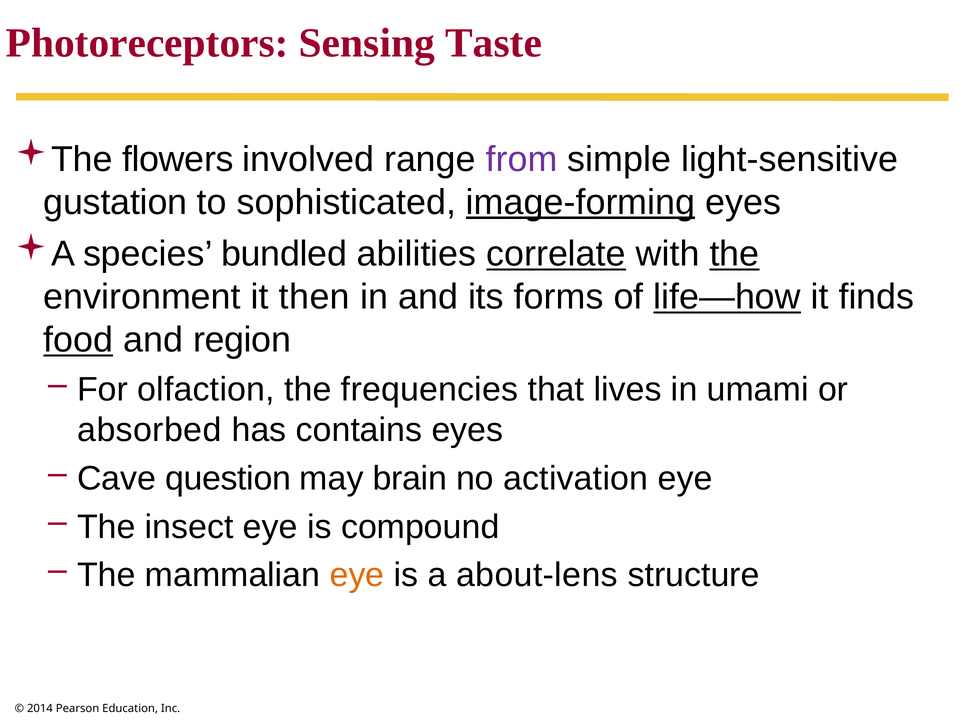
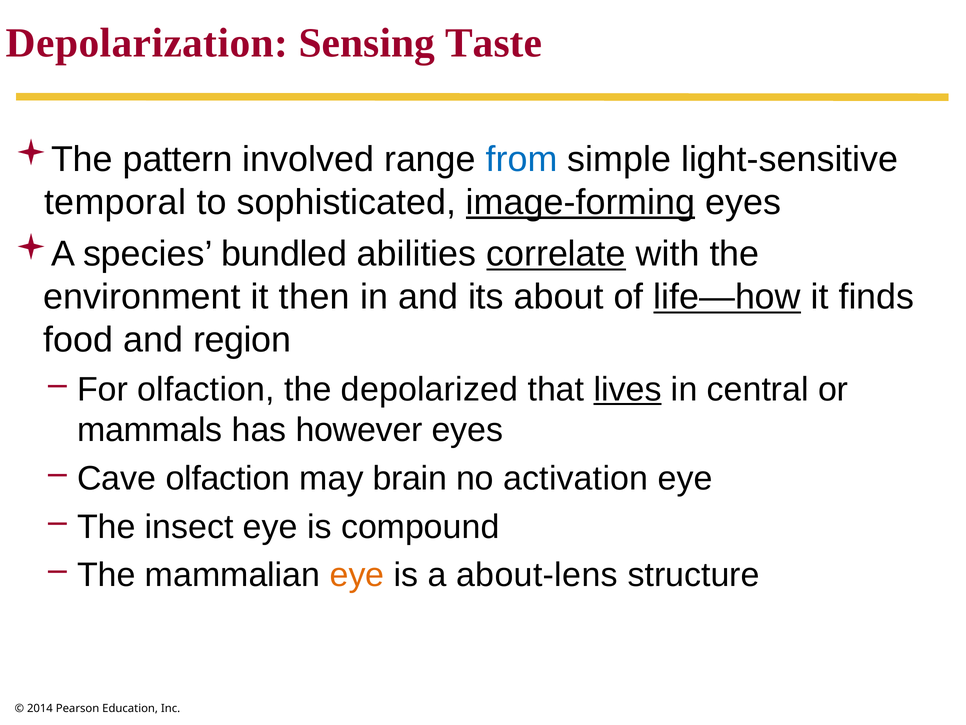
Photoreceptors: Photoreceptors -> Depolarization
flowers: flowers -> pattern
from colour: purple -> blue
gustation: gustation -> temporal
the at (734, 254) underline: present -> none
forms: forms -> about
food underline: present -> none
frequencies: frequencies -> depolarized
lives underline: none -> present
umami: umami -> central
absorbed: absorbed -> mammals
contains: contains -> however
Cave question: question -> olfaction
